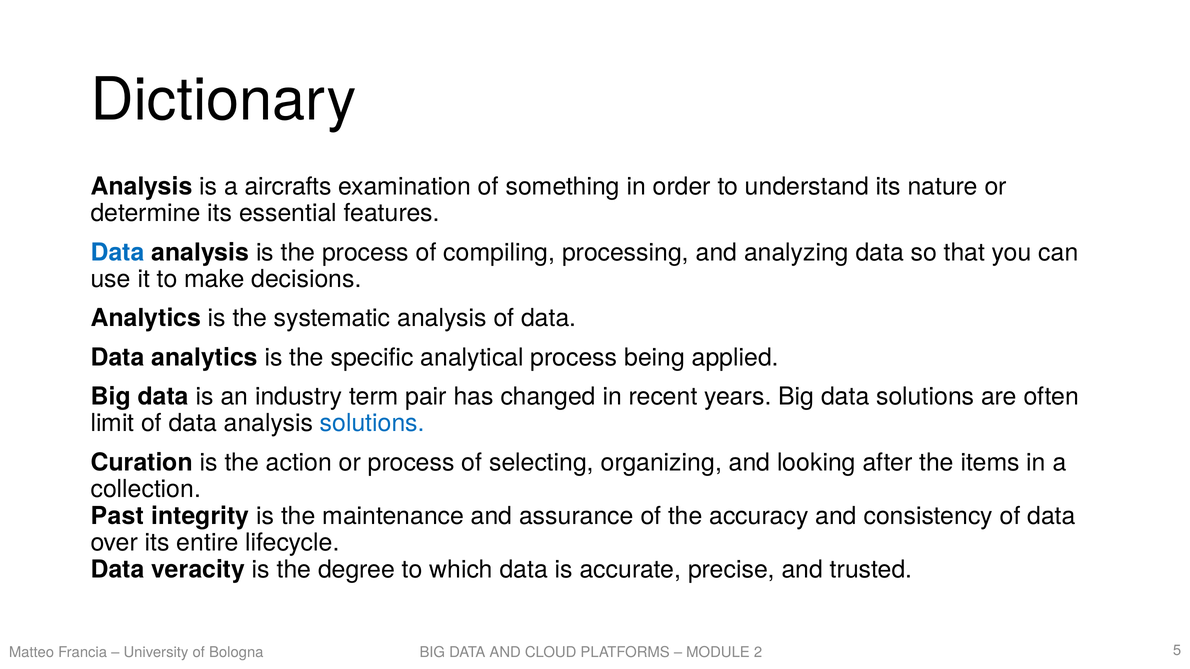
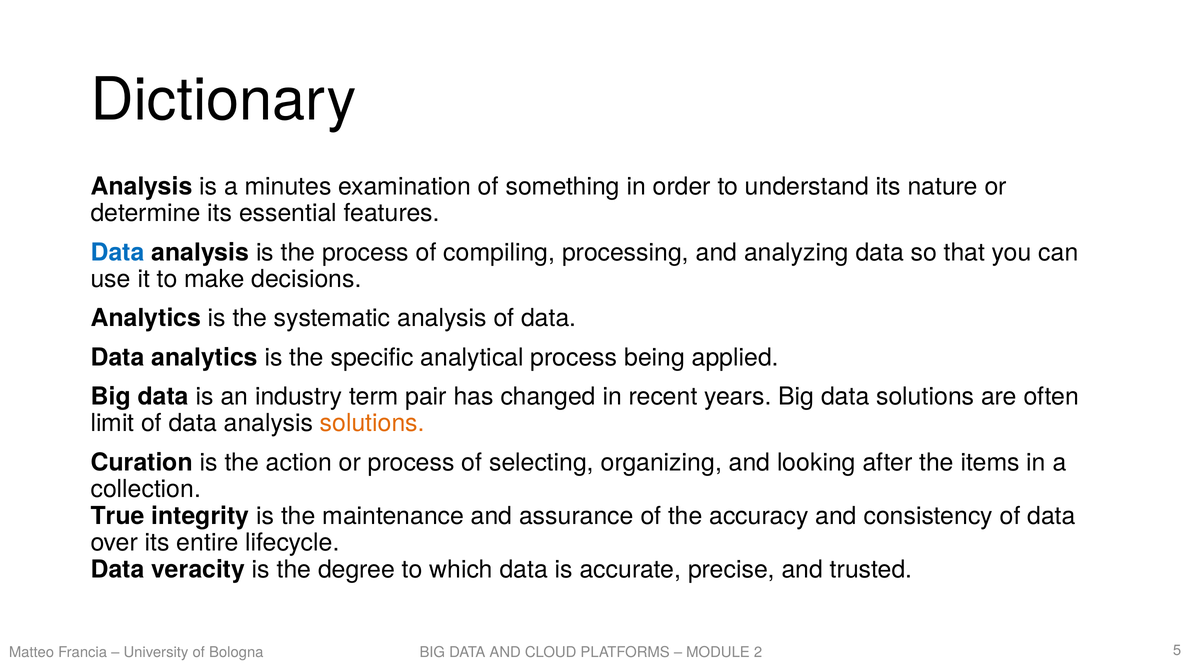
aircrafts: aircrafts -> minutes
solutions at (372, 424) colour: blue -> orange
Past: Past -> True
